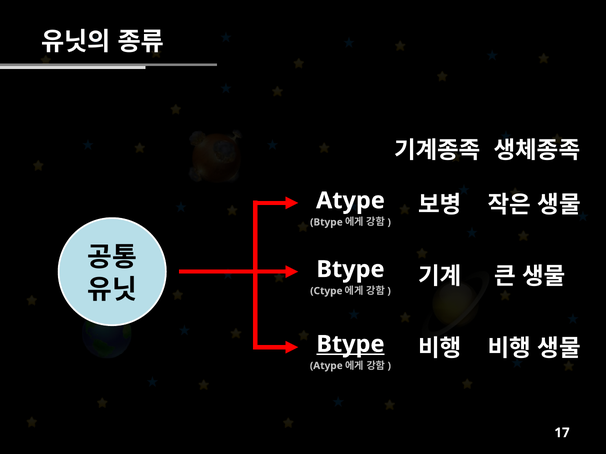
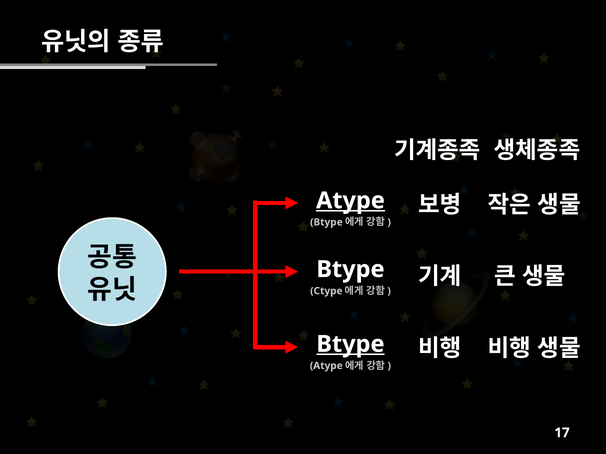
Atype at (350, 201) underline: none -> present
